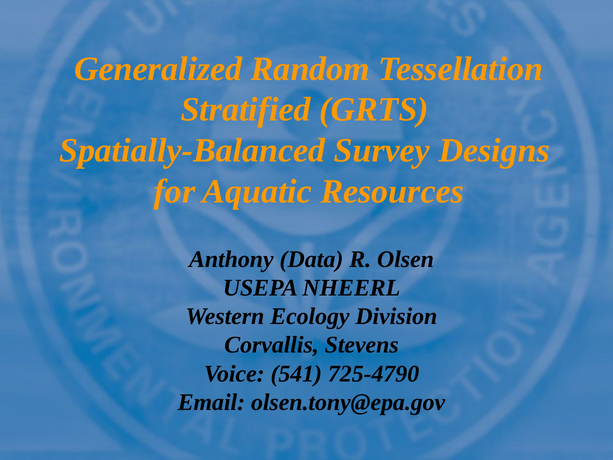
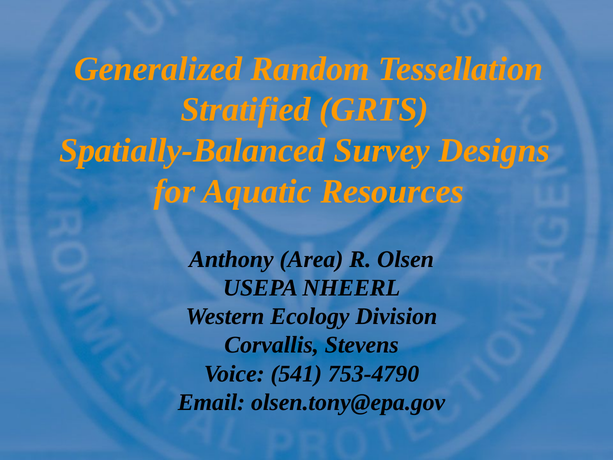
Data: Data -> Area
725-4790: 725-4790 -> 753-4790
